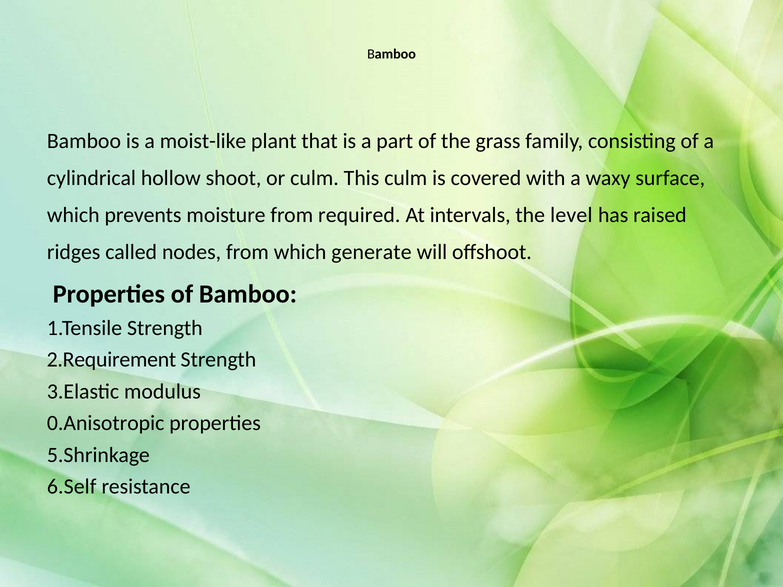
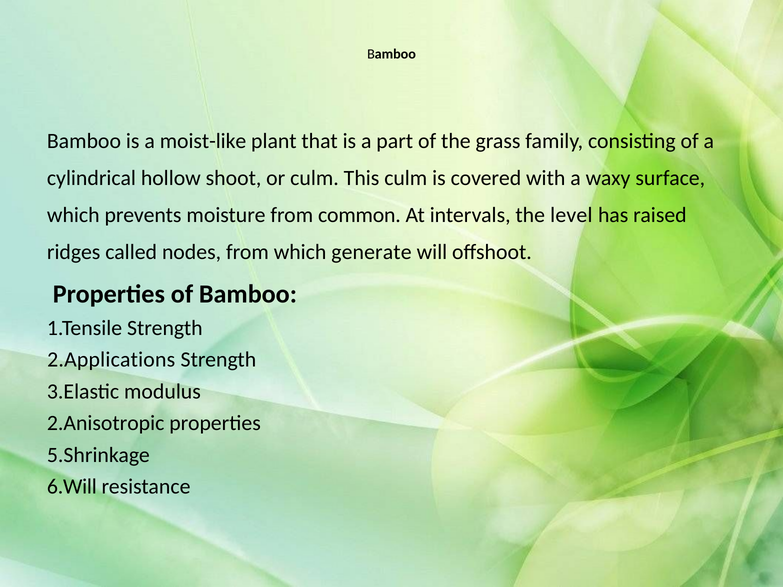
required: required -> common
2.Requirement: 2.Requirement -> 2.Applications
0.Anisotropic: 0.Anisotropic -> 2.Anisotropic
6.Self: 6.Self -> 6.Will
